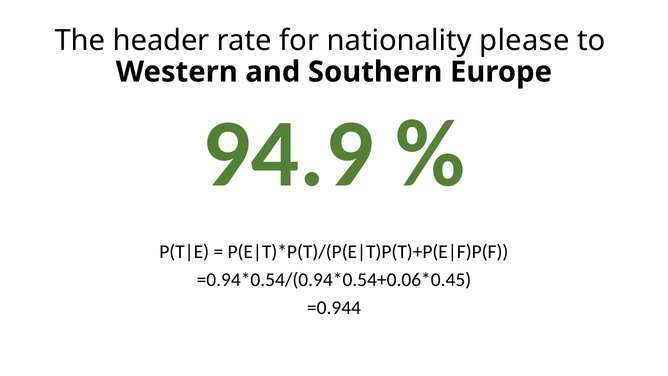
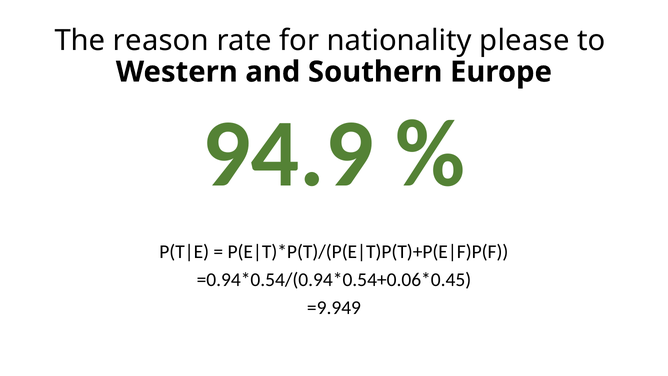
header: header -> reason
=0.944: =0.944 -> =9.949
